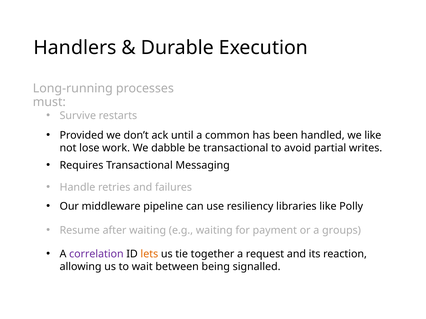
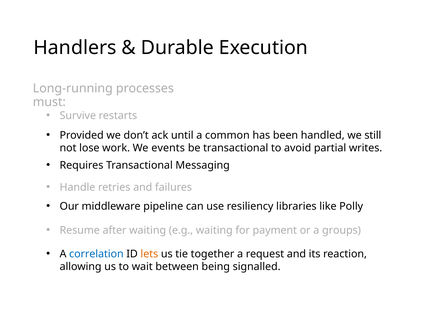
we like: like -> still
dabble: dabble -> events
correlation colour: purple -> blue
